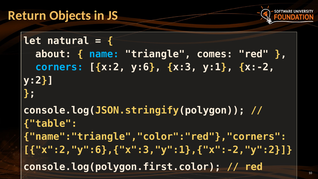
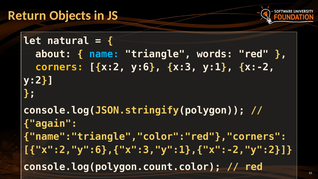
comes: comes -> words
corners colour: light blue -> yellow
table: table -> again
console.log(polygon.first.color: console.log(polygon.first.color -> console.log(polygon.count.color
